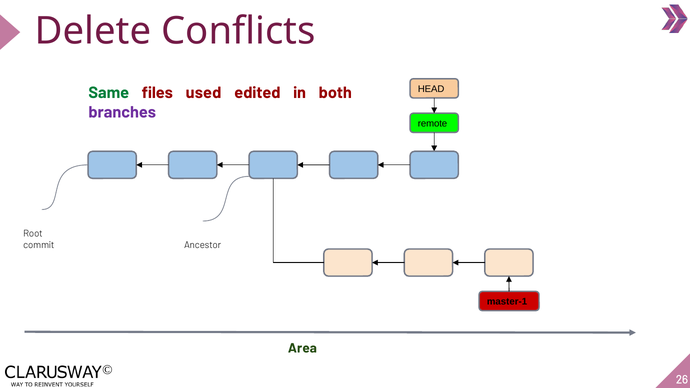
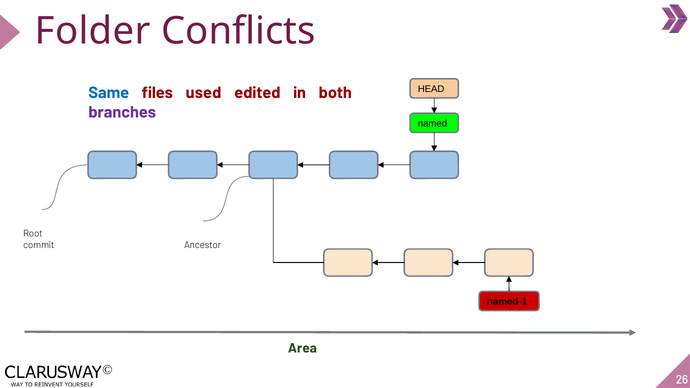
Delete: Delete -> Folder
Same colour: green -> blue
remote: remote -> named
master-1: master-1 -> named-1
